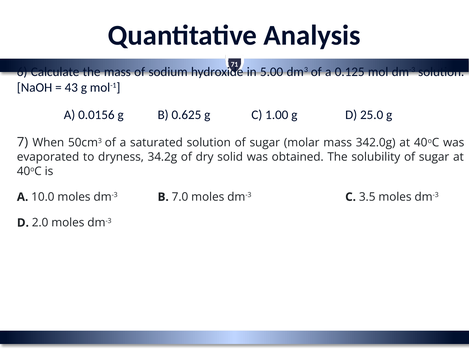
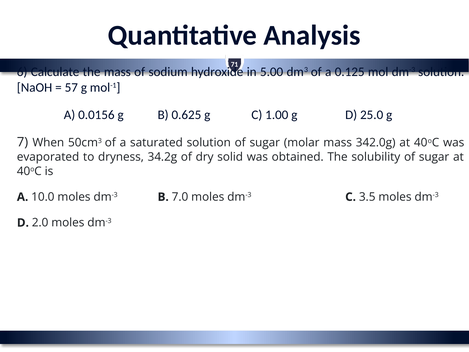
43: 43 -> 57
